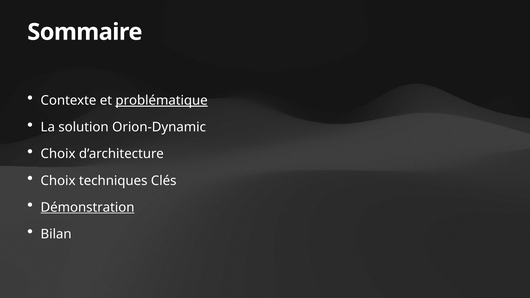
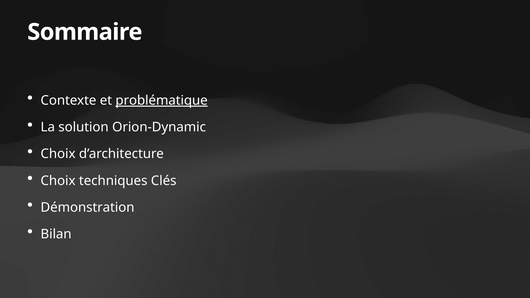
Démonstration underline: present -> none
